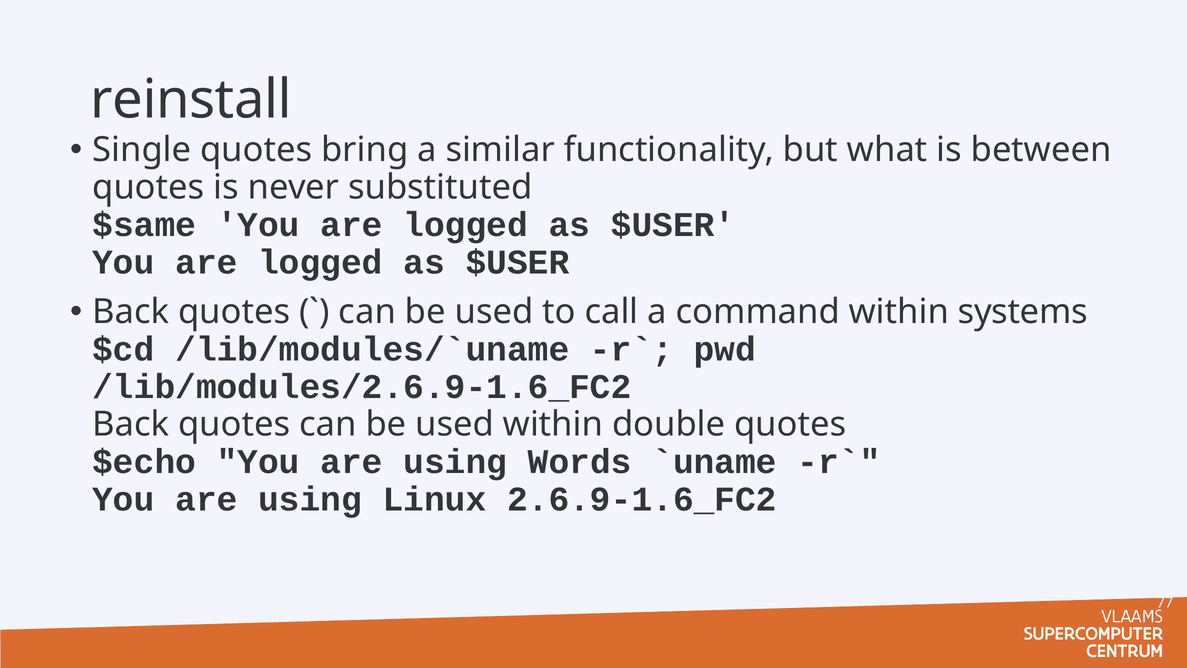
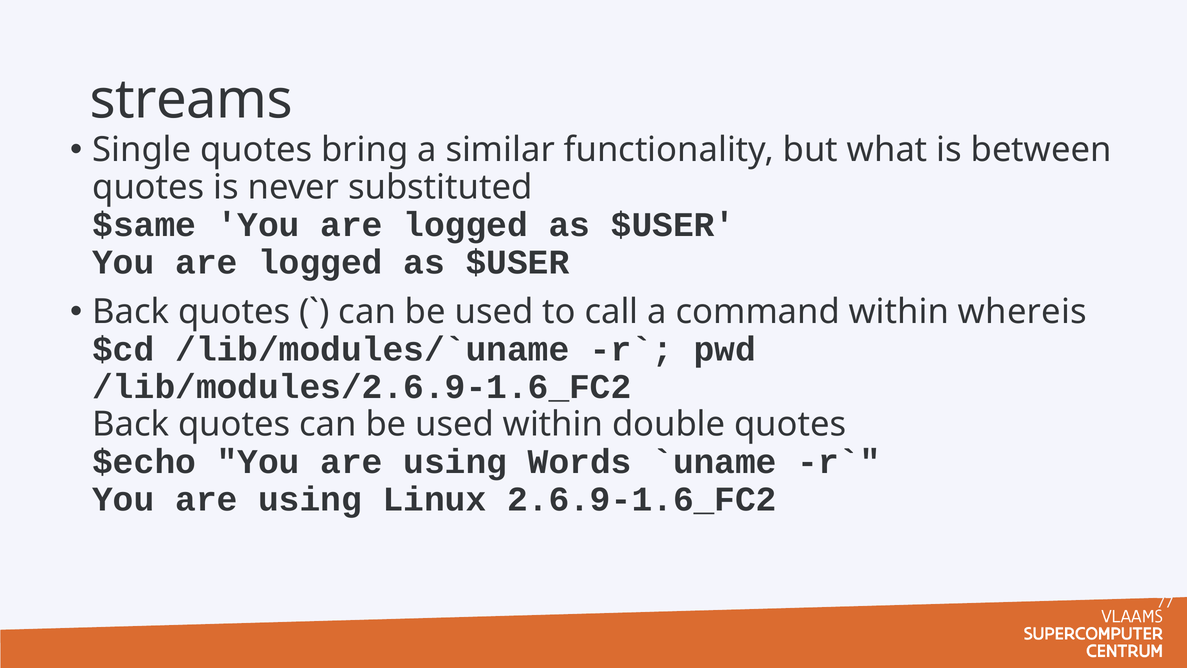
reinstall: reinstall -> streams
systems: systems -> whereis
